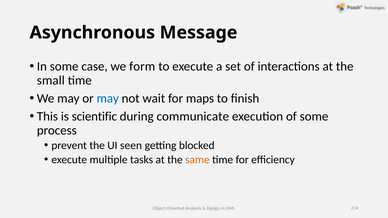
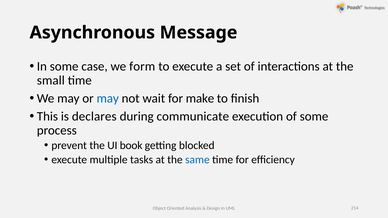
maps: maps -> make
scientific: scientific -> declares
seen: seen -> book
same colour: orange -> blue
